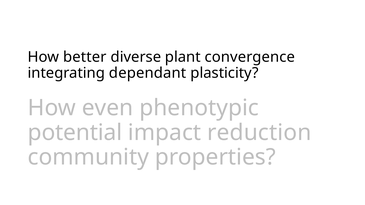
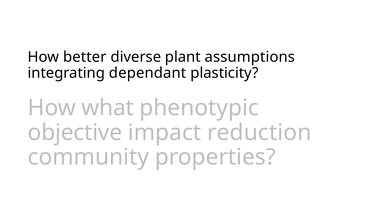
convergence: convergence -> assumptions
even: even -> what
potential: potential -> objective
